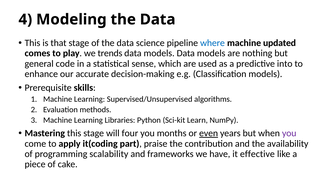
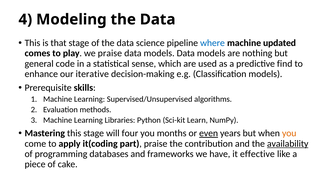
we trends: trends -> praise
into: into -> find
accurate: accurate -> iterative
you at (289, 133) colour: purple -> orange
availability underline: none -> present
scalability: scalability -> databases
